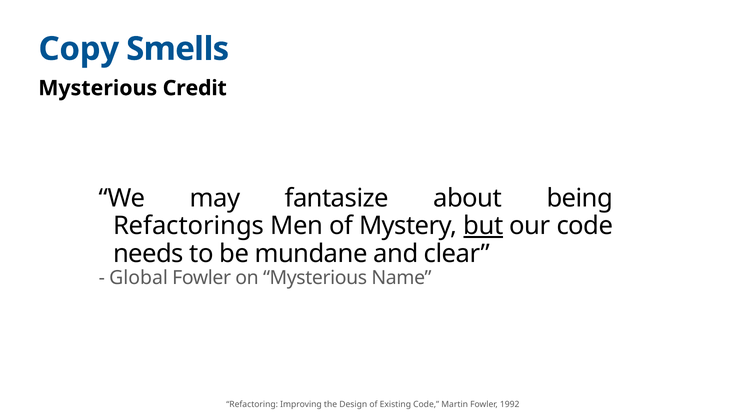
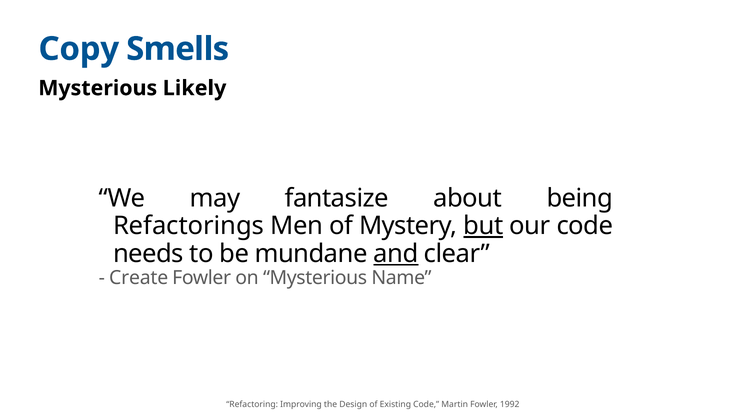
Credit: Credit -> Likely
and underline: none -> present
Global: Global -> Create
